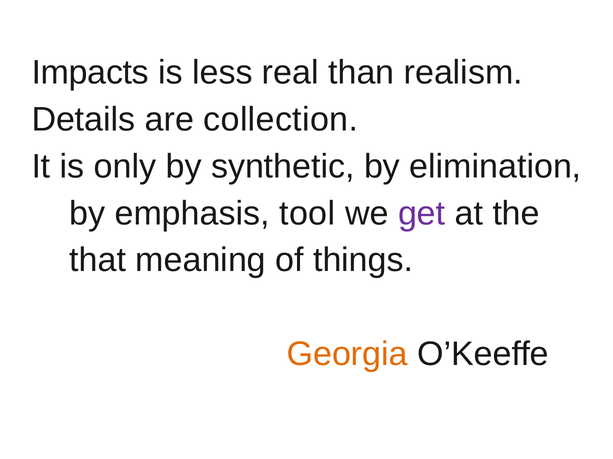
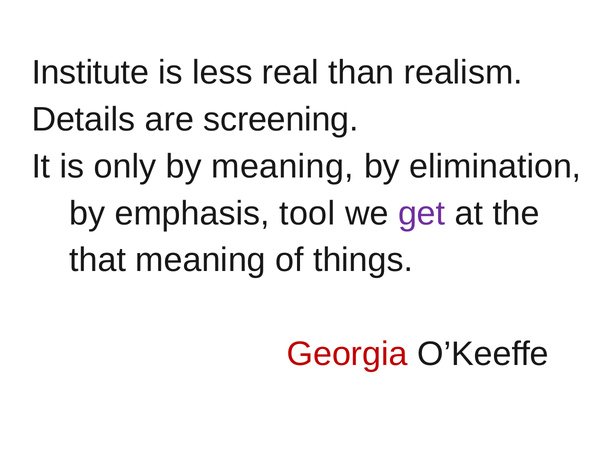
Impacts: Impacts -> Institute
collection: collection -> screening
by synthetic: synthetic -> meaning
Georgia colour: orange -> red
